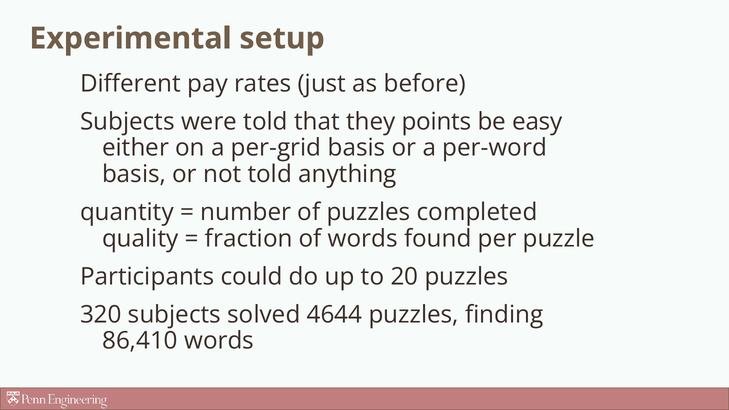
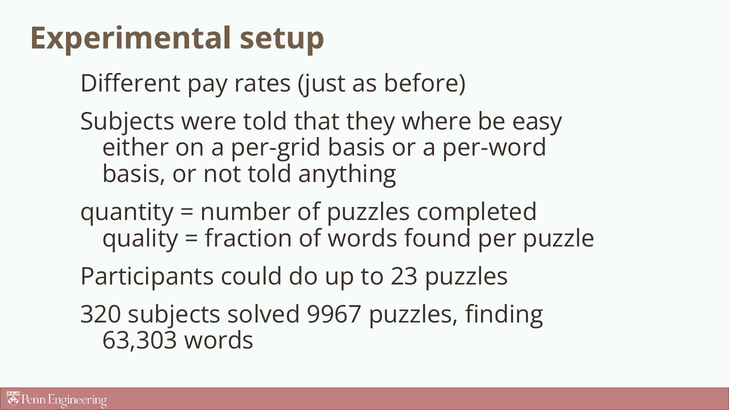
points: points -> where
20: 20 -> 23
4644: 4644 -> 9967
86,410: 86,410 -> 63,303
